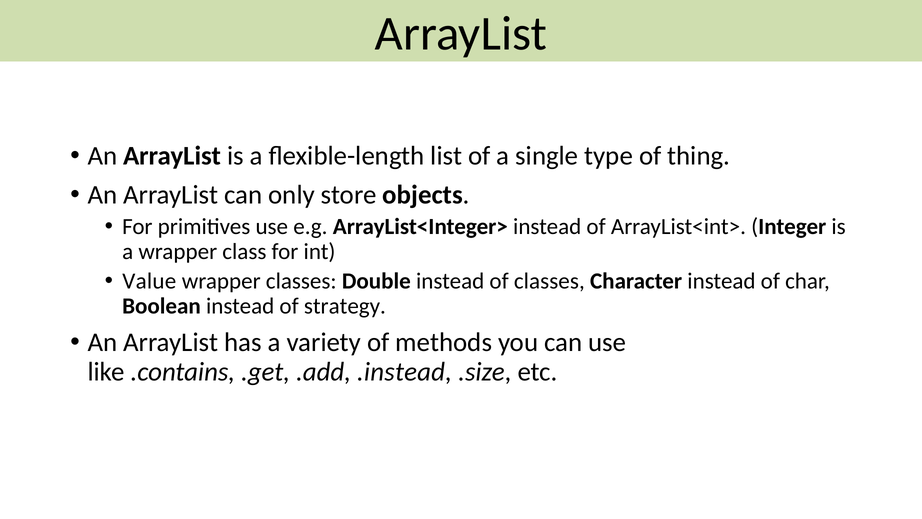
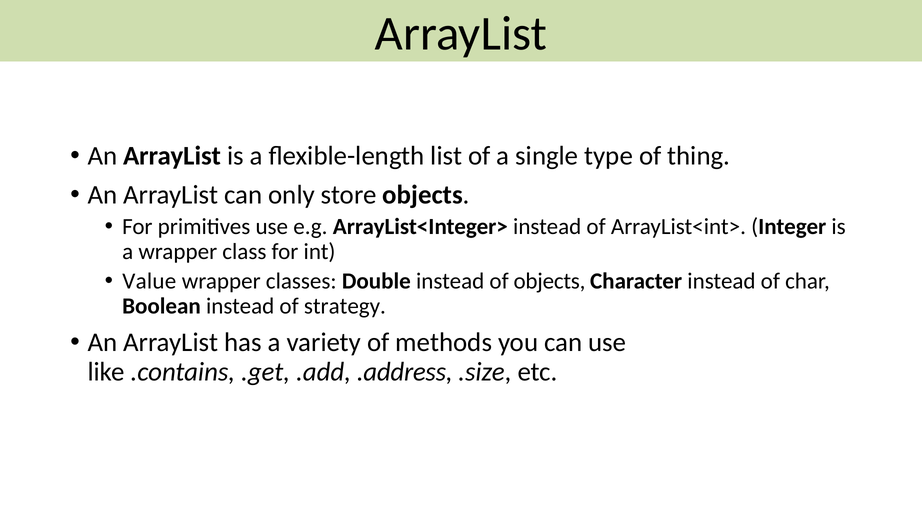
of classes: classes -> objects
.instead: .instead -> .address
